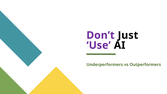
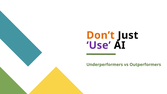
Don’t colour: purple -> orange
